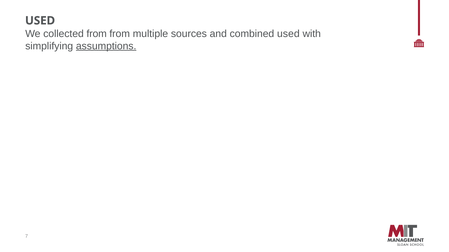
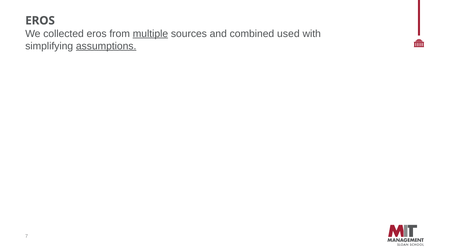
USED at (40, 21): USED -> EROS
collected from: from -> eros
multiple underline: none -> present
